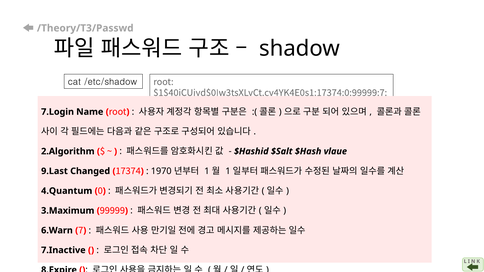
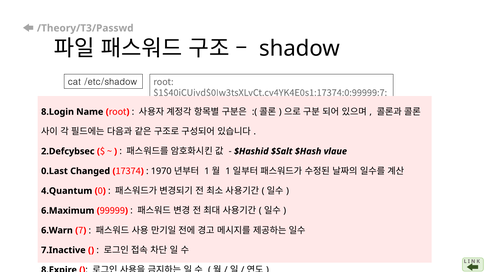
7.Login: 7.Login -> 8.Login
2.Algorithm: 2.Algorithm -> 2.Defcybsec
9.Last: 9.Last -> 0.Last
3.Maximum: 3.Maximum -> 6.Maximum
